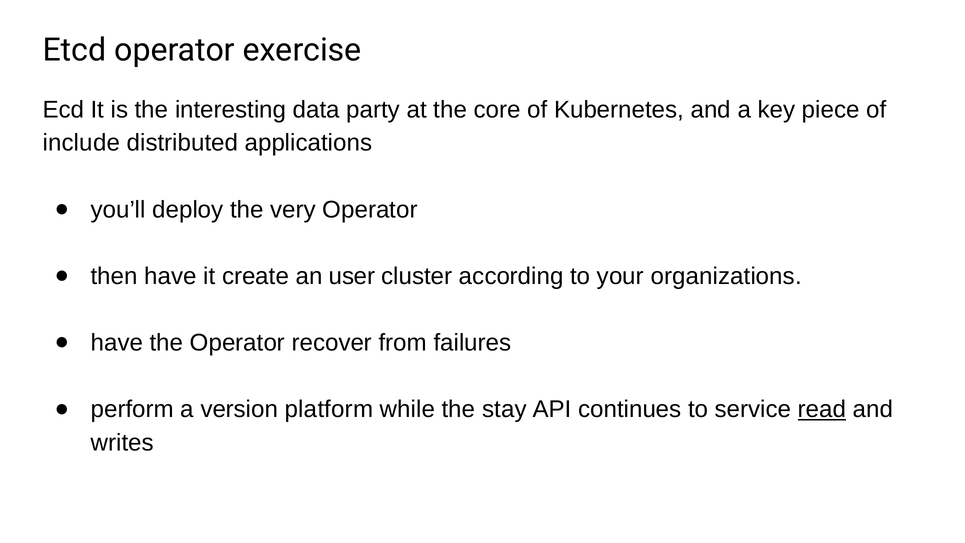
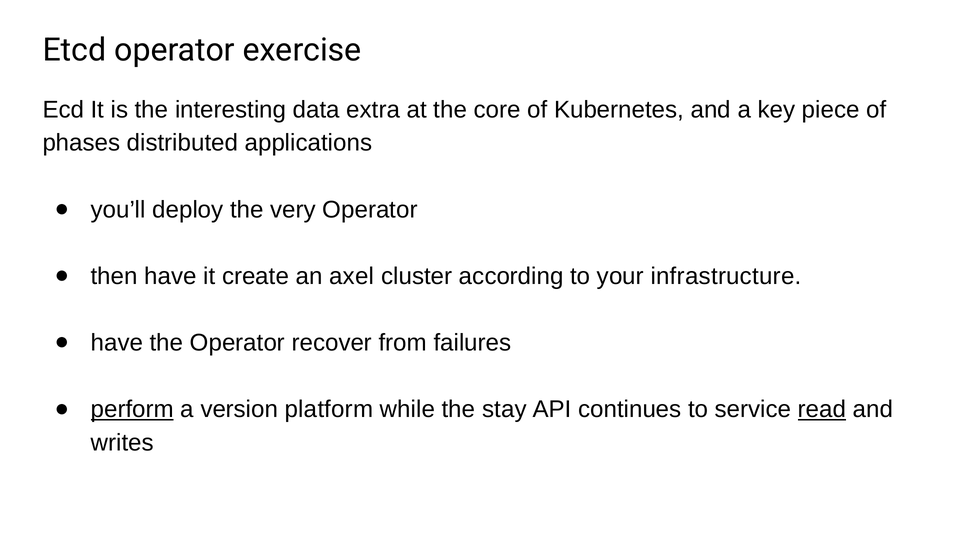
party: party -> extra
include: include -> phases
user: user -> axel
organizations: organizations -> infrastructure
perform underline: none -> present
